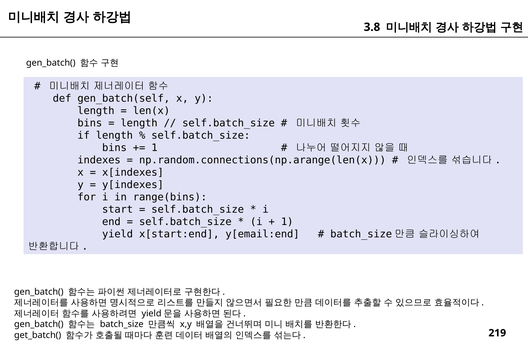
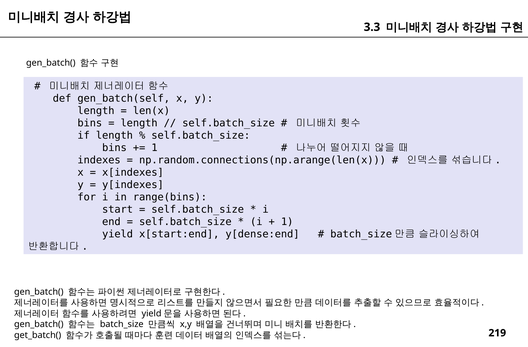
3.8: 3.8 -> 3.3
y[email:end: y[email:end -> y[dense:end
